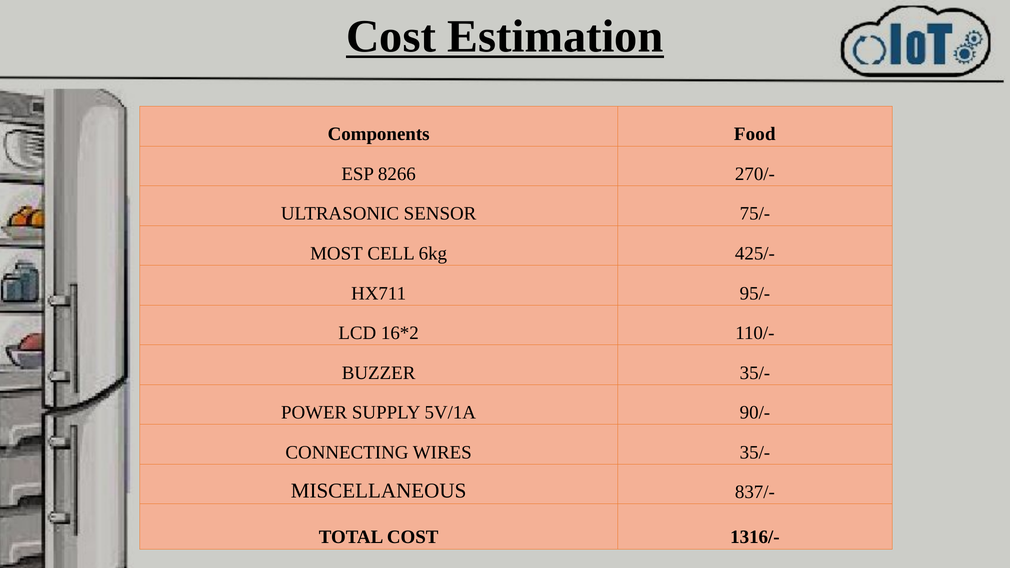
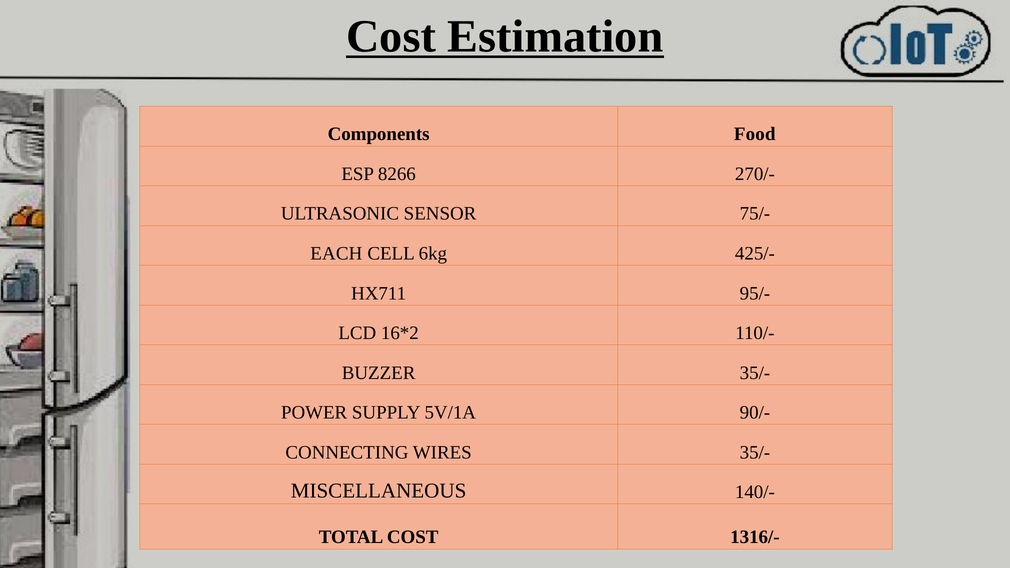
MOST: MOST -> EACH
837/-: 837/- -> 140/-
